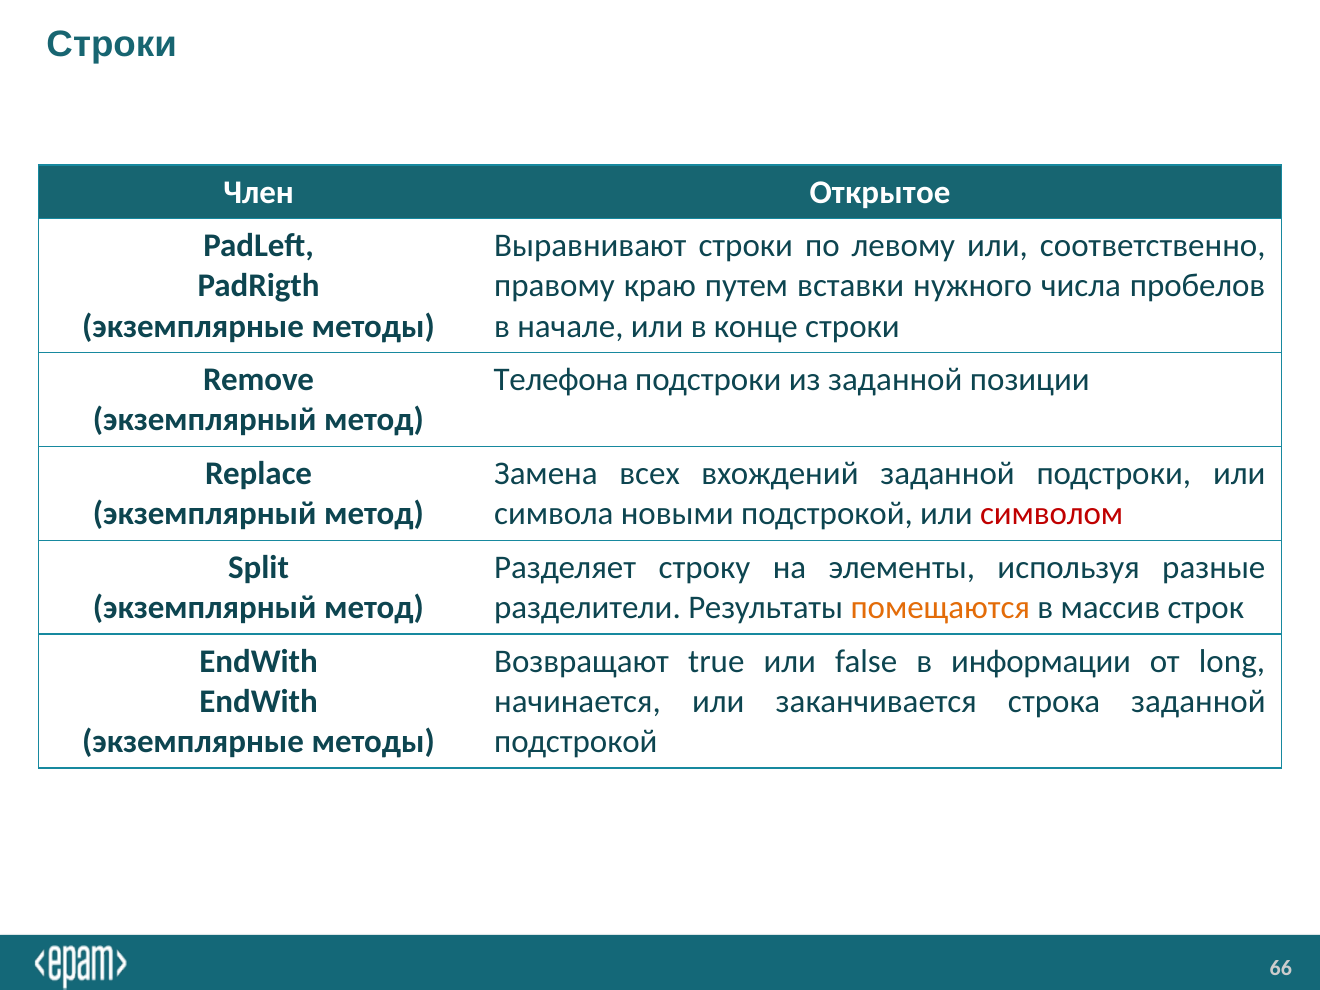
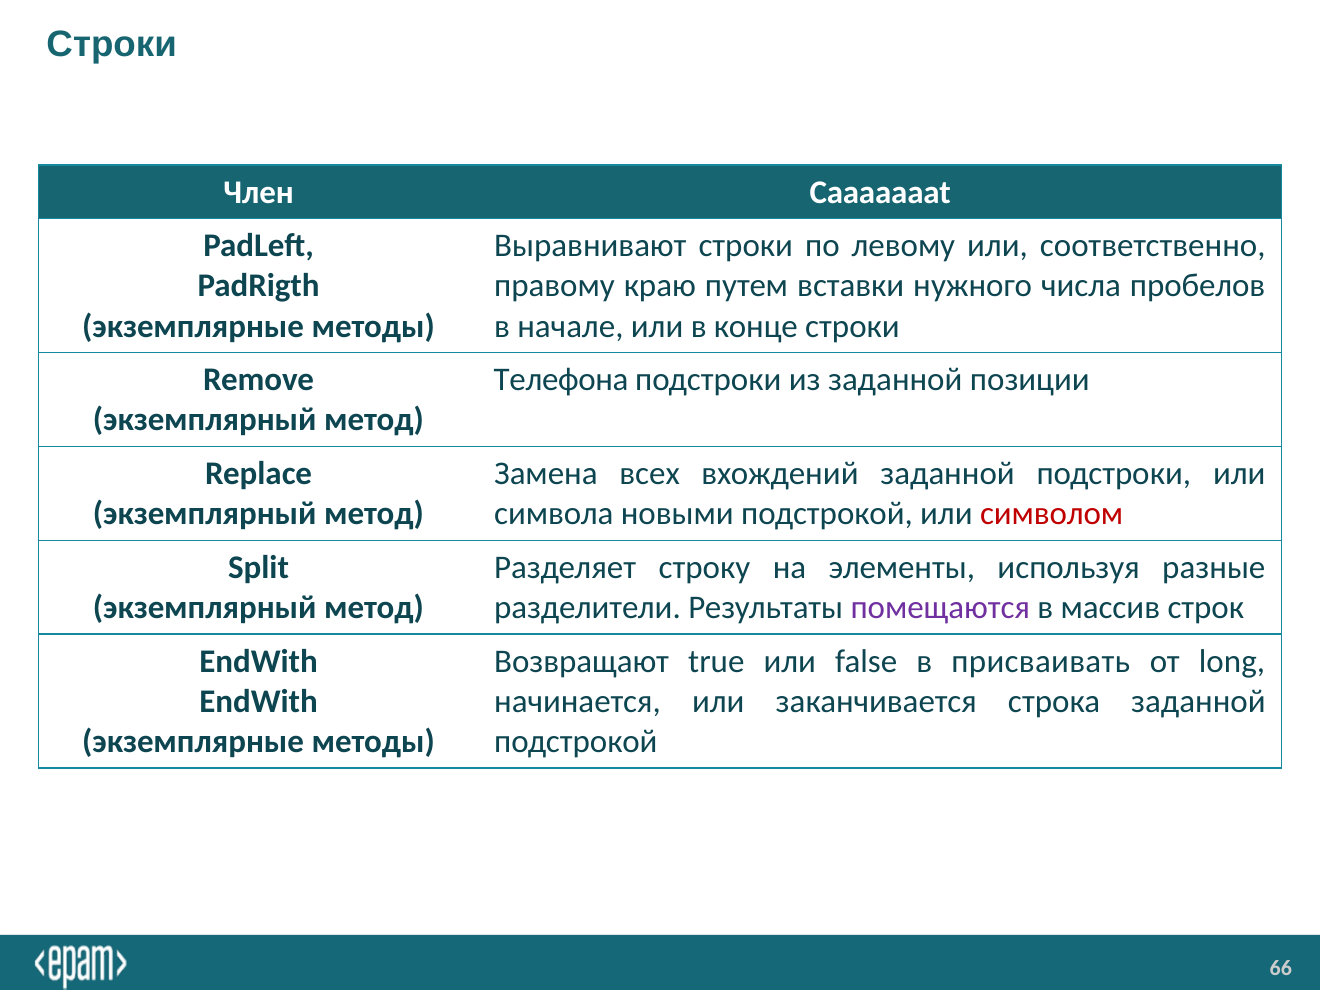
Открытое: Открытое -> Caaaaaaat
помещаются colour: orange -> purple
информации: информации -> присваивать
